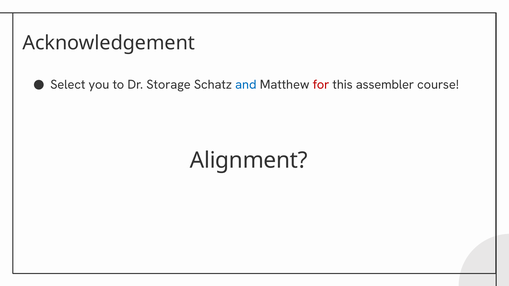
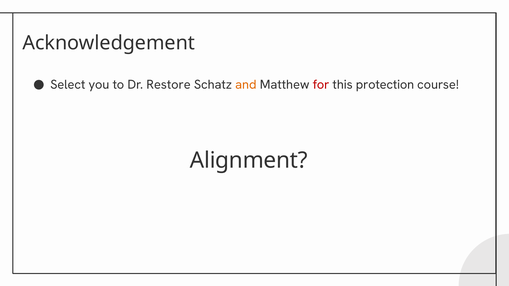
Storage: Storage -> Restore
and colour: blue -> orange
assembler: assembler -> protection
